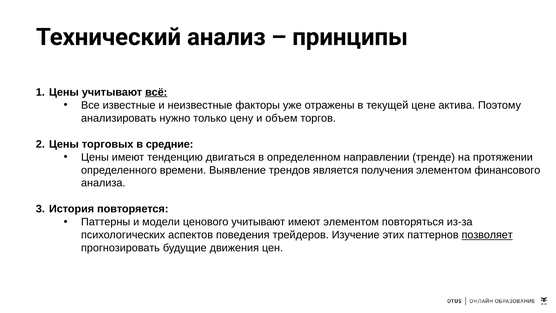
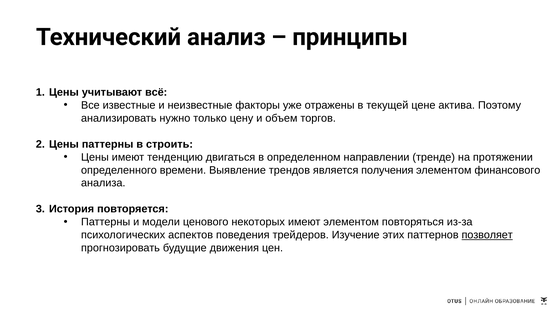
всё underline: present -> none
Цены торговых: торговых -> паттерны
средние: средние -> строить
ценового учитывают: учитывают -> некоторых
